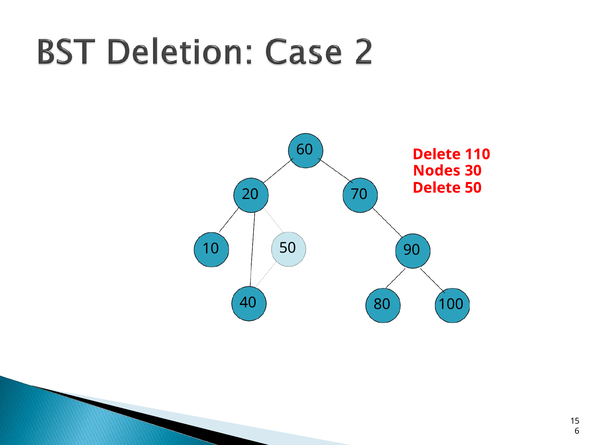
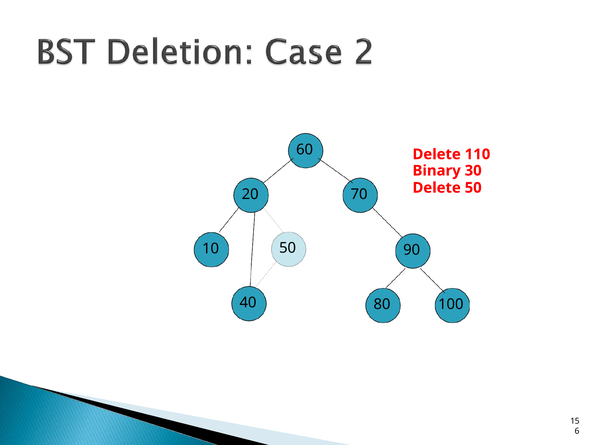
Nodes: Nodes -> Binary
